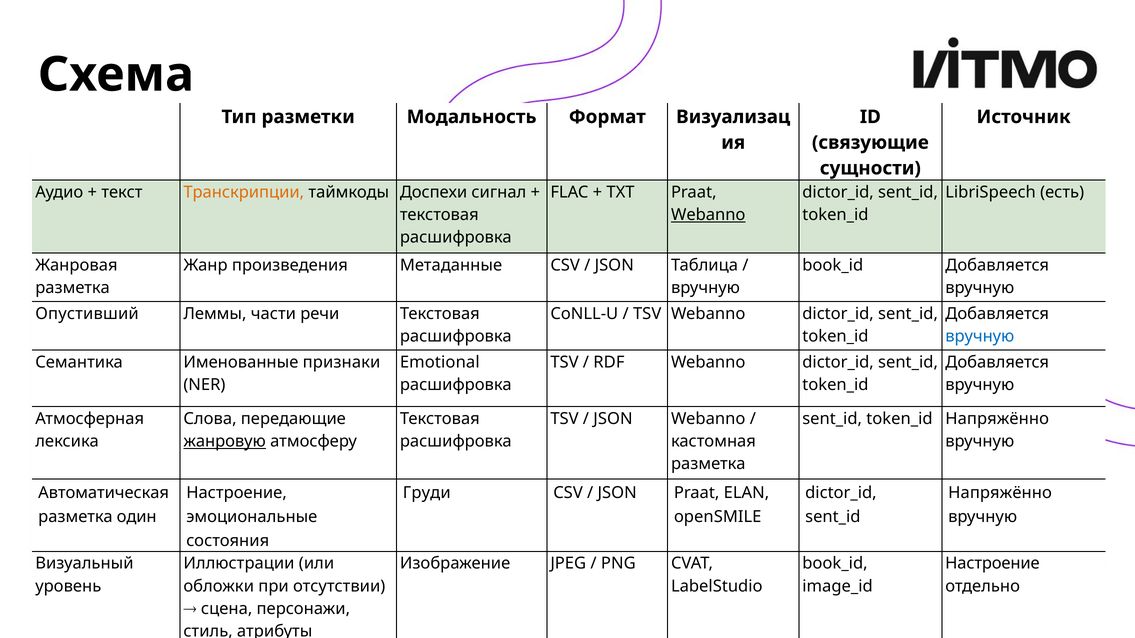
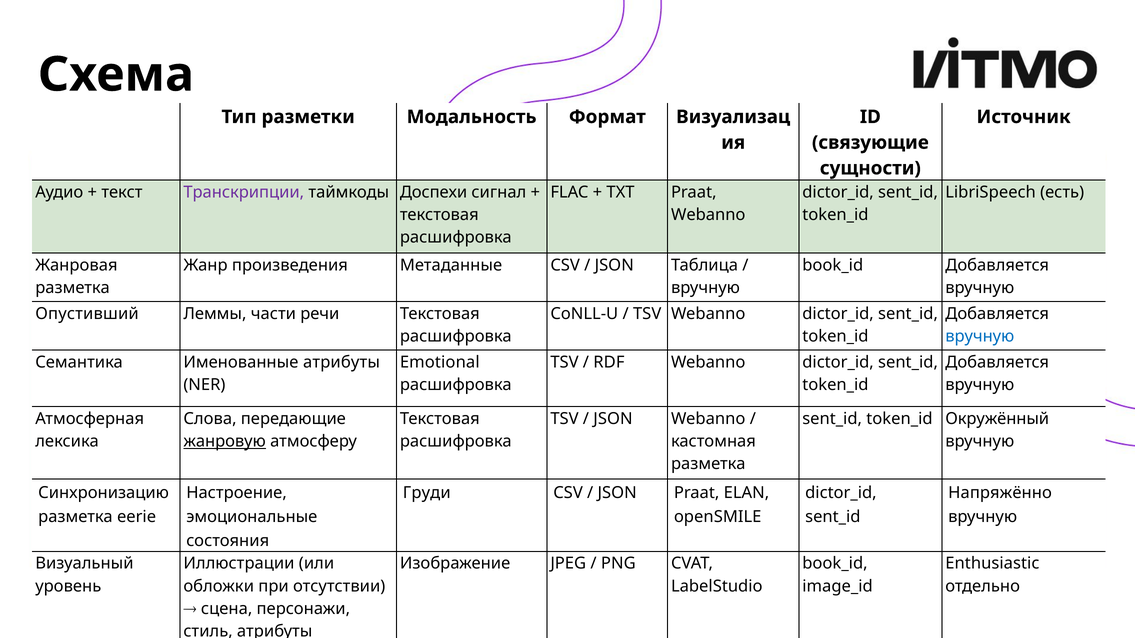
Транскрипции colour: orange -> purple
Webanno at (708, 215) underline: present -> none
Именованные признаки: признаки -> атрибуты
Напряжённо at (997, 419): Напряжённо -> Окружённый
Автоматическая: Автоматическая -> Синхронизацию
один: один -> eerie
Настроение at (992, 564): Настроение -> Enthusiastic
